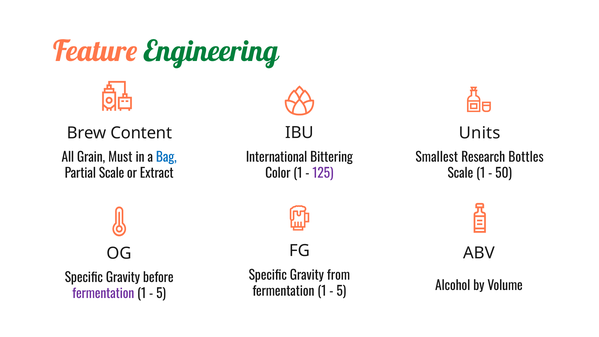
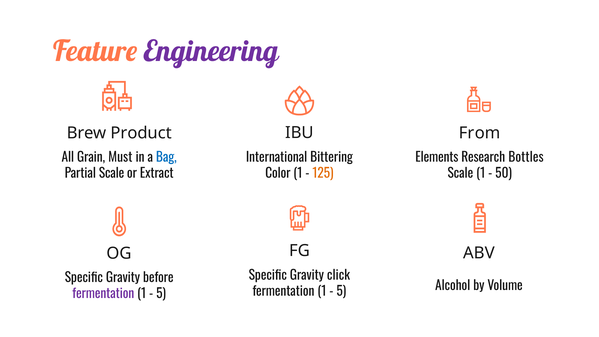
Engineering colour: green -> purple
Content: Content -> Product
Units: Units -> From
Smallest: Smallest -> Elements
125 colour: purple -> orange
from: from -> click
